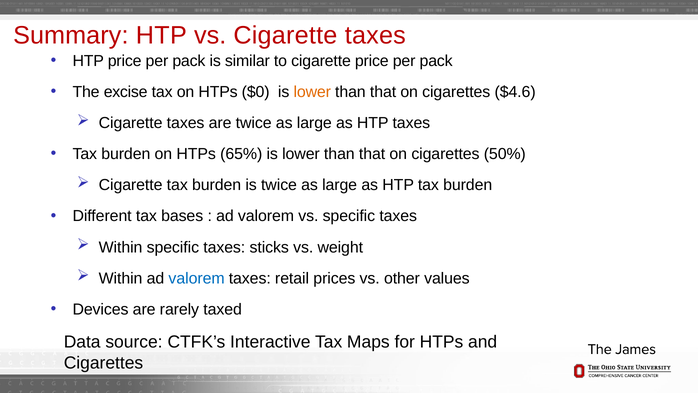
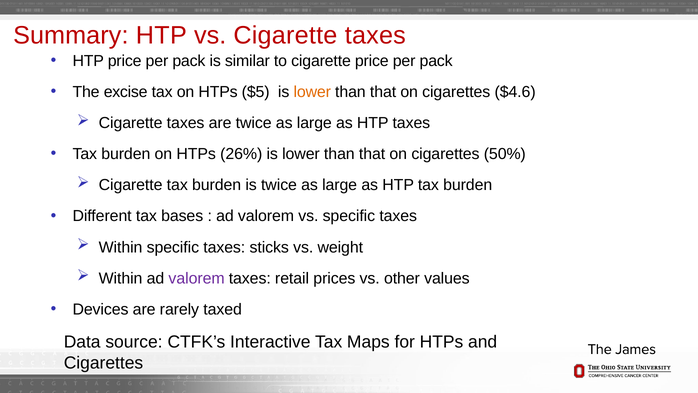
$0: $0 -> $5
65%: 65% -> 26%
valorem at (197, 278) colour: blue -> purple
